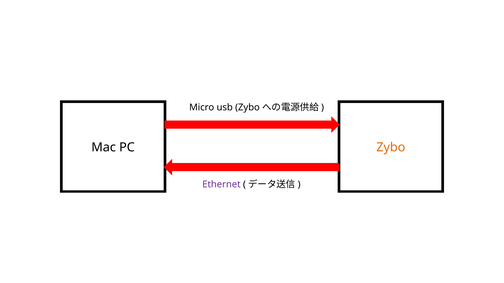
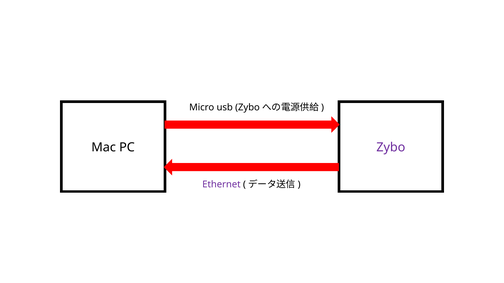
Zybo colour: orange -> purple
